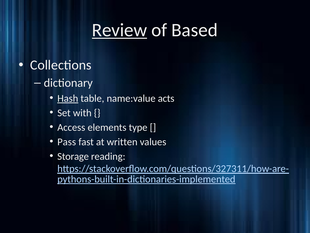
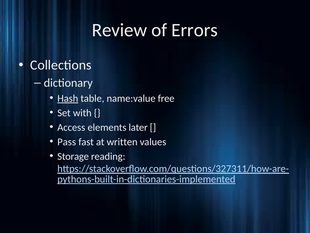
Review underline: present -> none
Based: Based -> Errors
acts: acts -> free
type: type -> later
